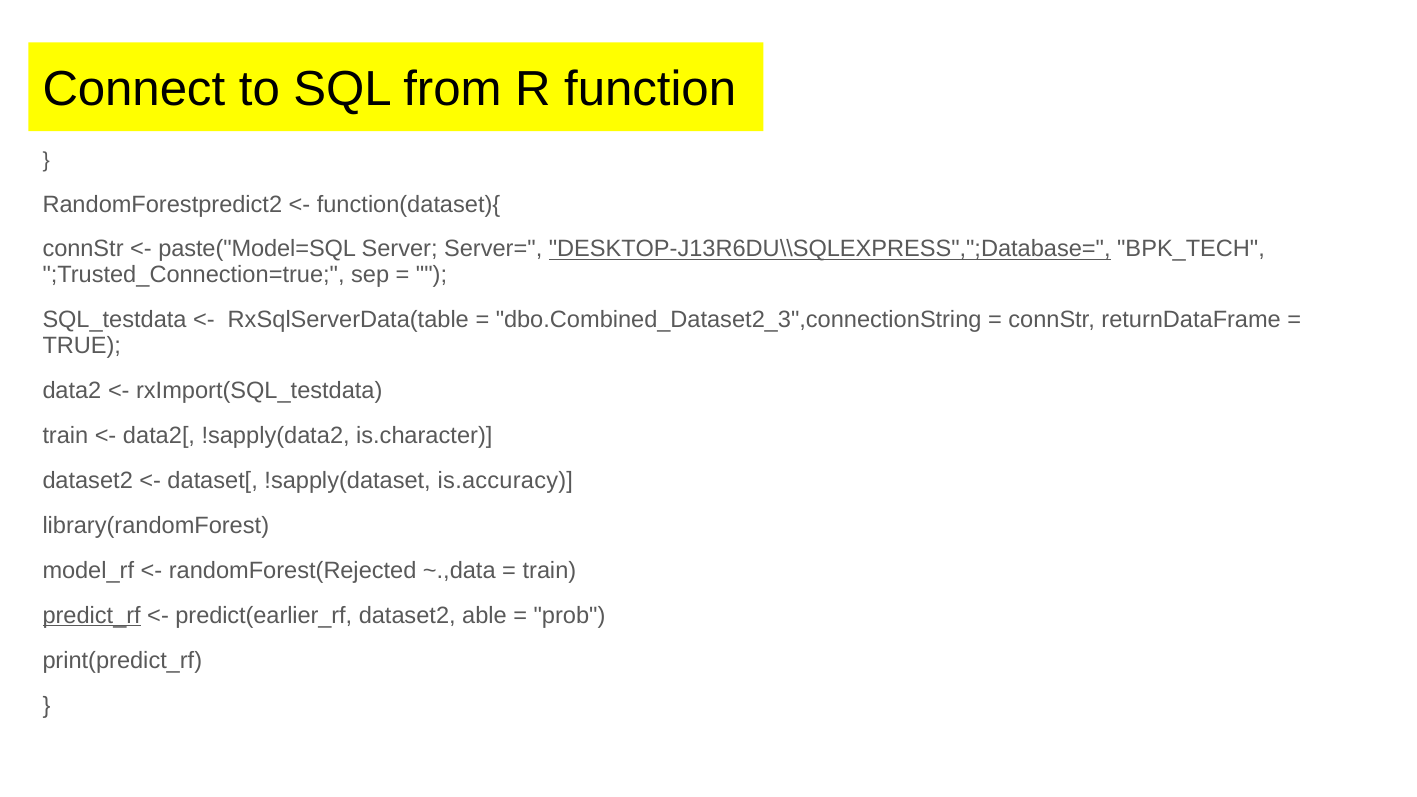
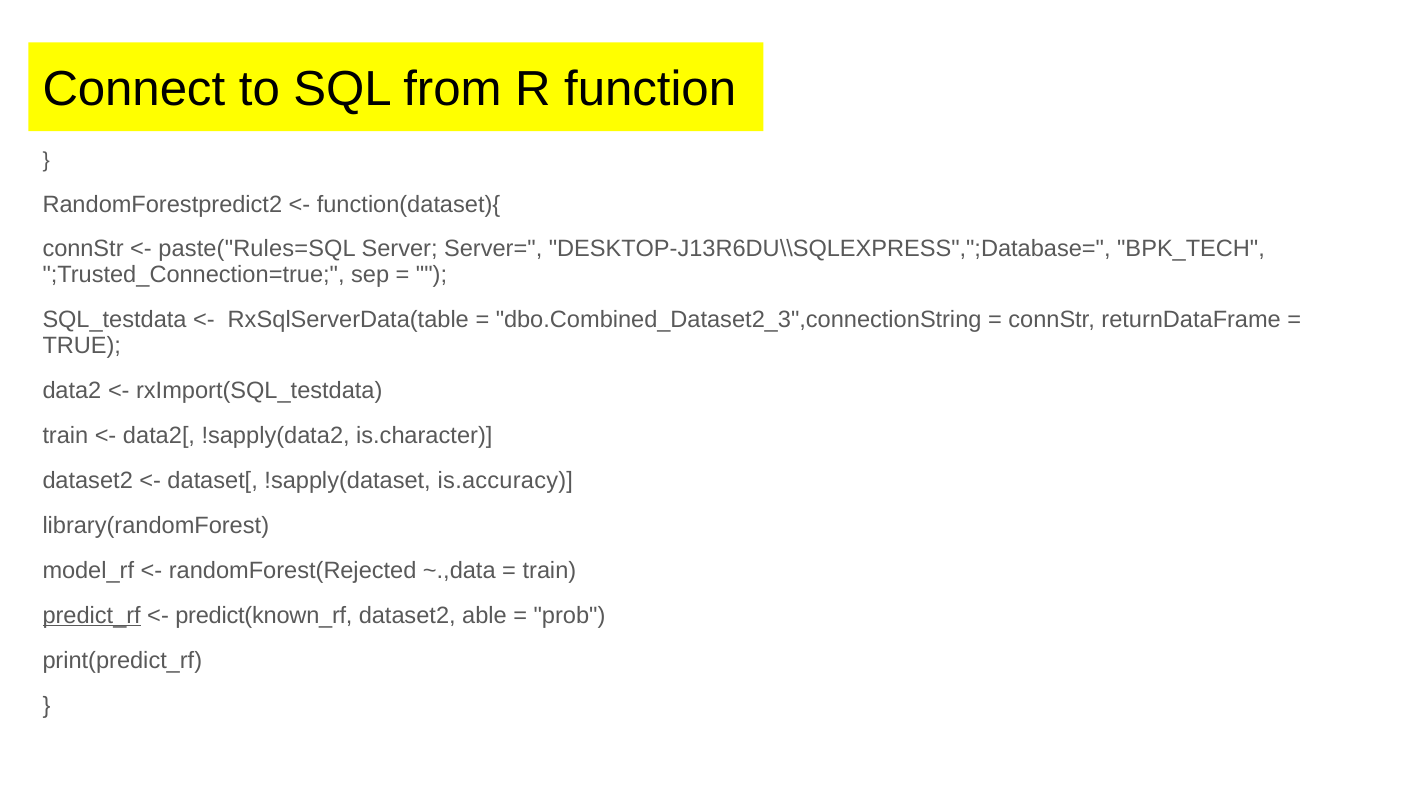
paste("Model=SQL: paste("Model=SQL -> paste("Rules=SQL
DESKTOP-J13R6DU\\SQLEXPRESS",";Database= underline: present -> none
predict(earlier_rf: predict(earlier_rf -> predict(known_rf
